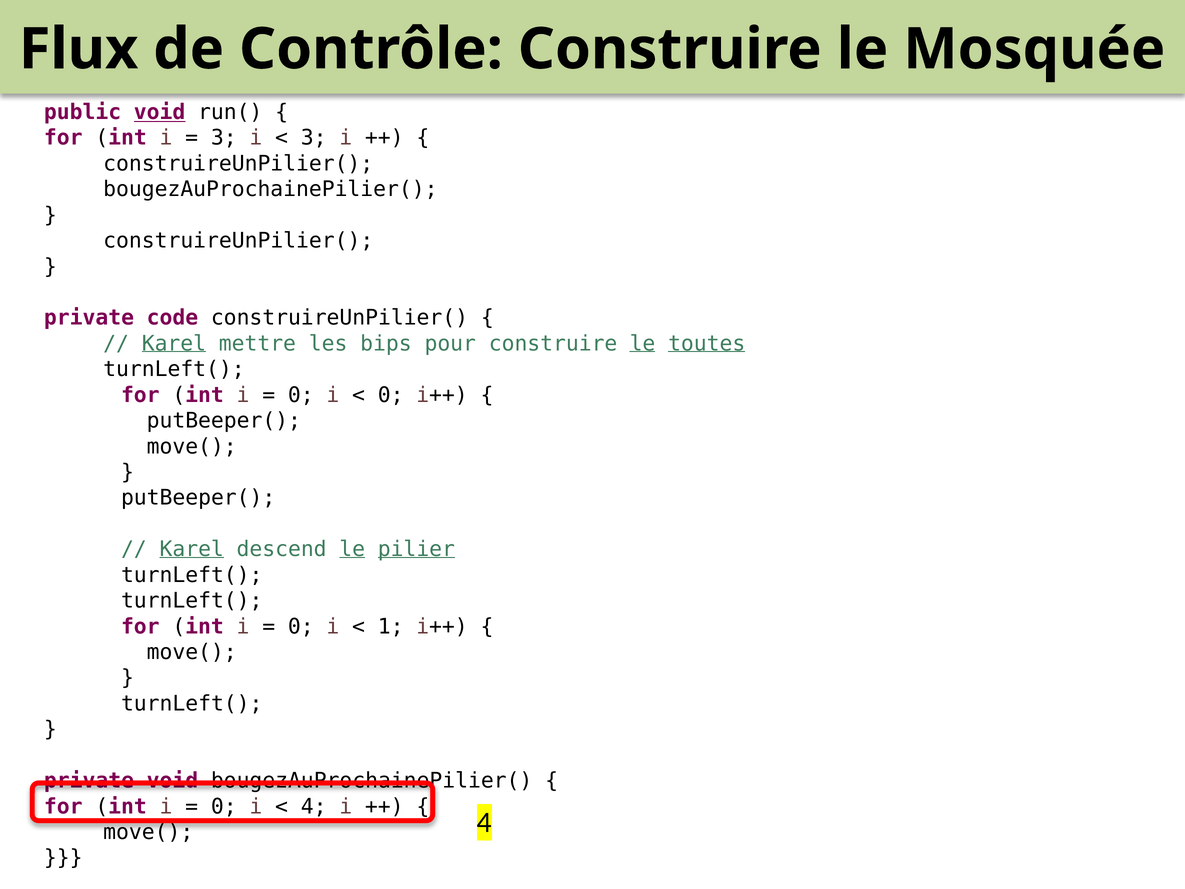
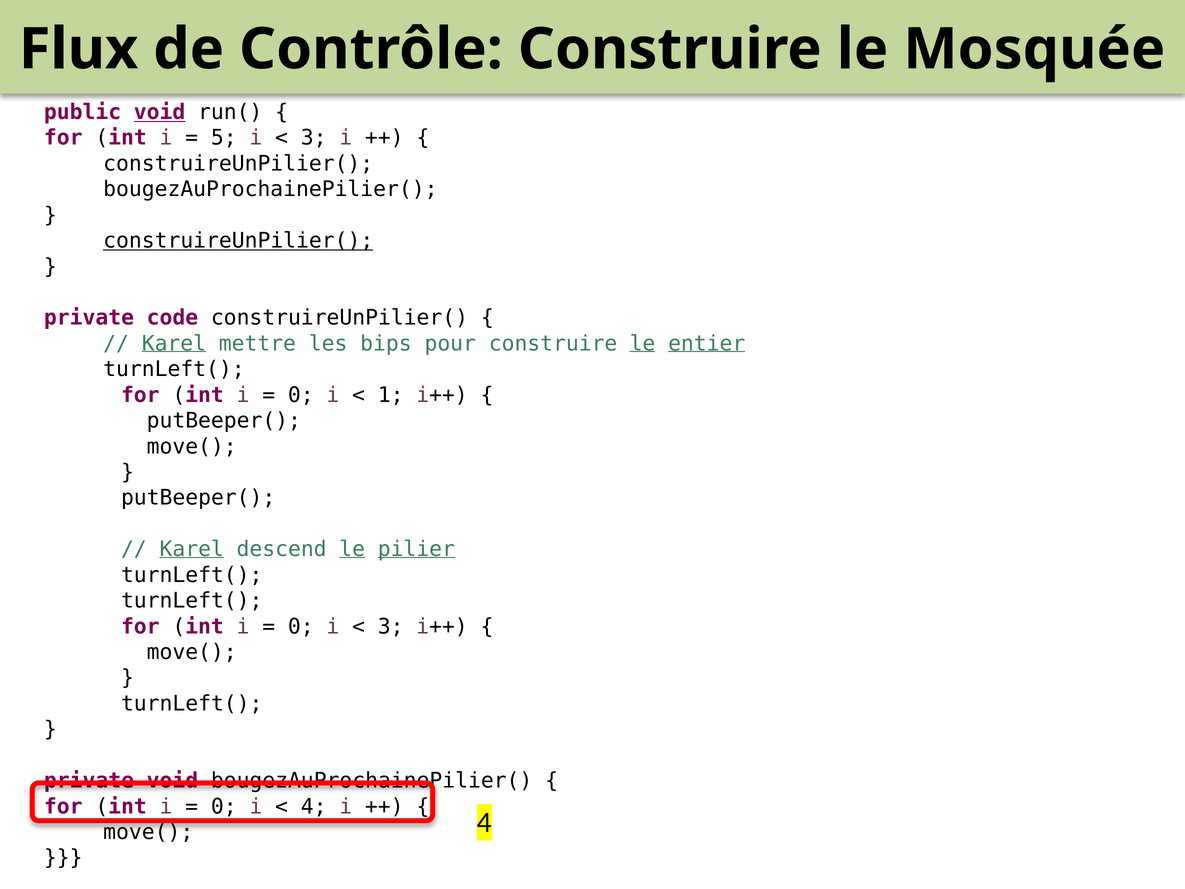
3 at (224, 138): 3 -> 5
construireUnPilier( at (238, 241) underline: none -> present
toutes: toutes -> entier
0 at (391, 395): 0 -> 1
1 at (391, 626): 1 -> 3
